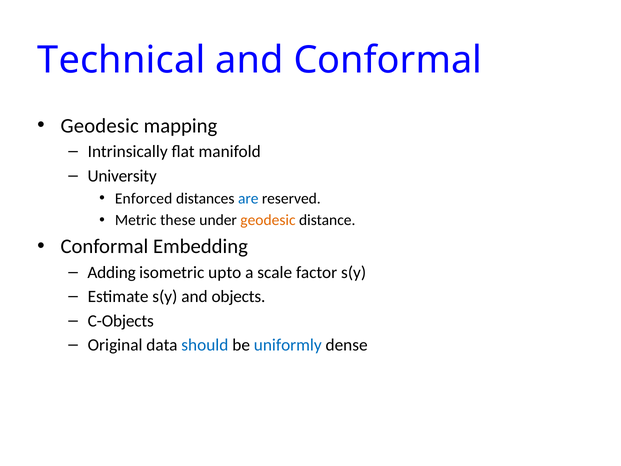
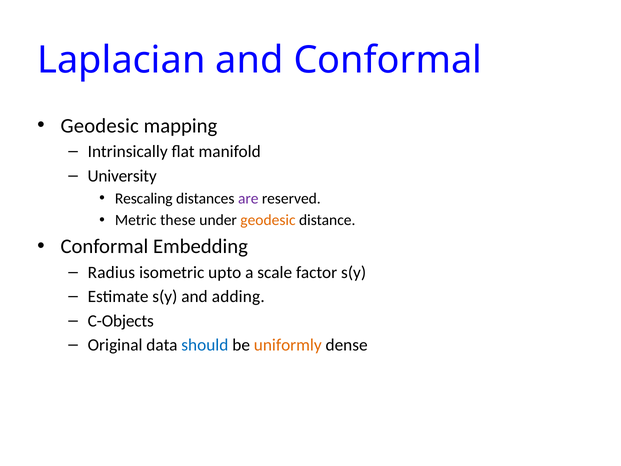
Technical: Technical -> Laplacian
Enforced: Enforced -> Rescaling
are colour: blue -> purple
Adding: Adding -> Radius
objects: objects -> adding
uniformly colour: blue -> orange
